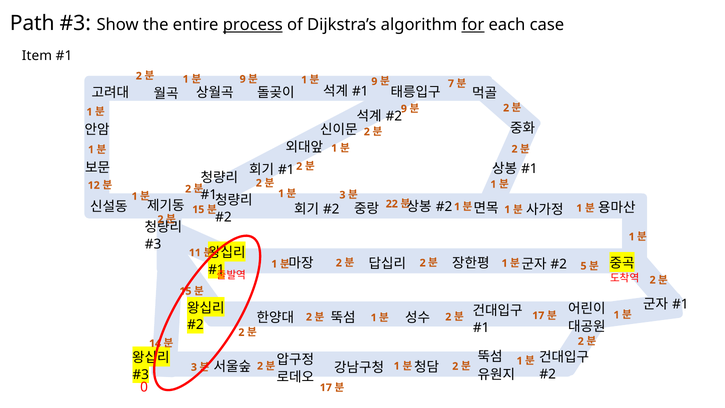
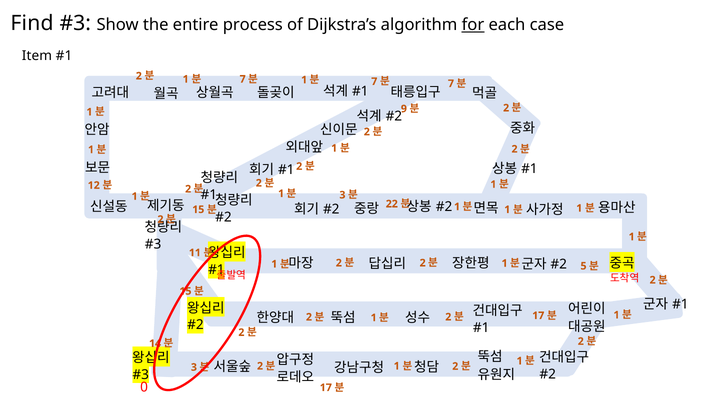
Path: Path -> Find
process underline: present -> none
9 at (243, 79): 9 -> 7
9 at (374, 81): 9 -> 7
